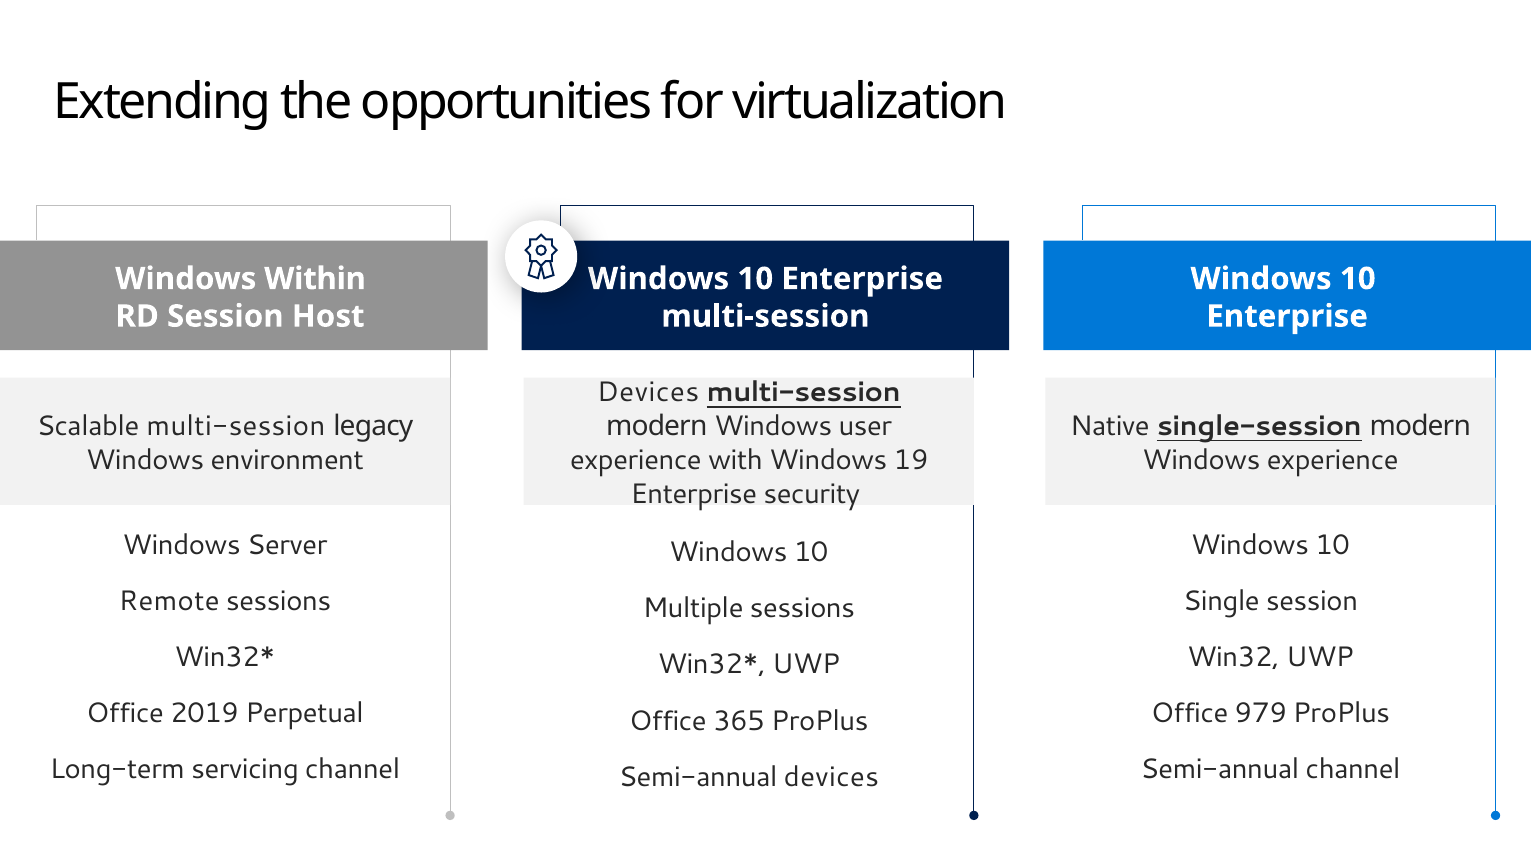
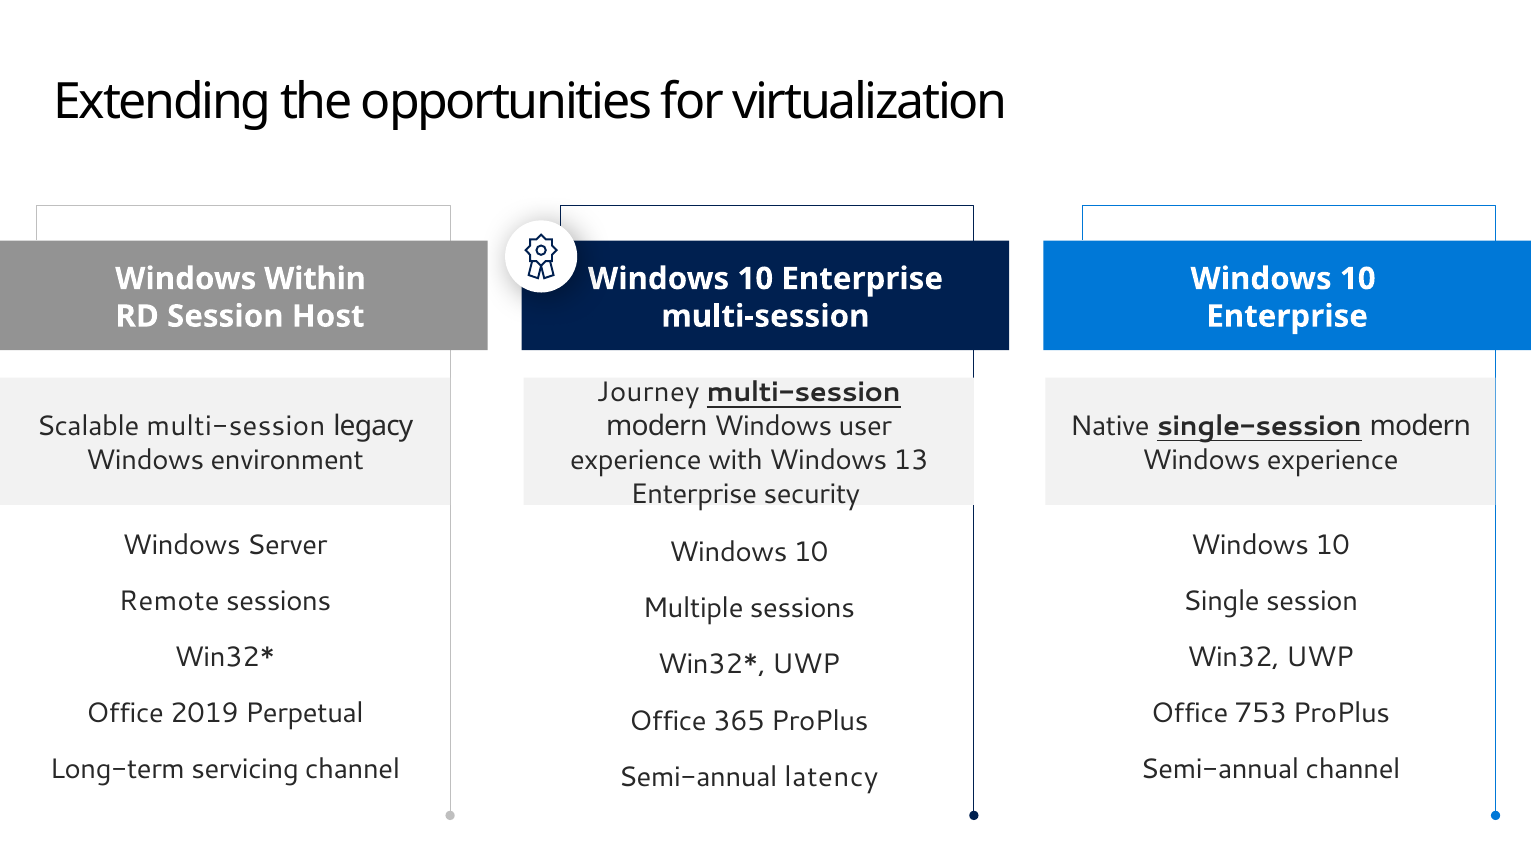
Devices at (648, 393): Devices -> Journey
19: 19 -> 13
979: 979 -> 753
Semi-annual devices: devices -> latency
